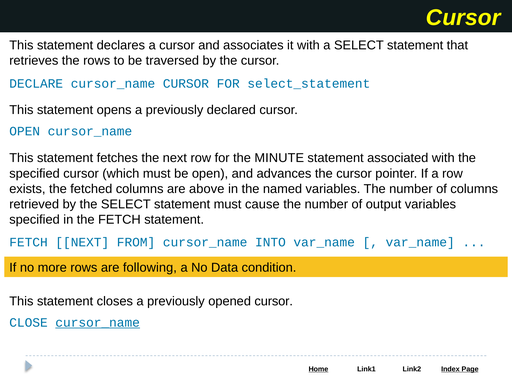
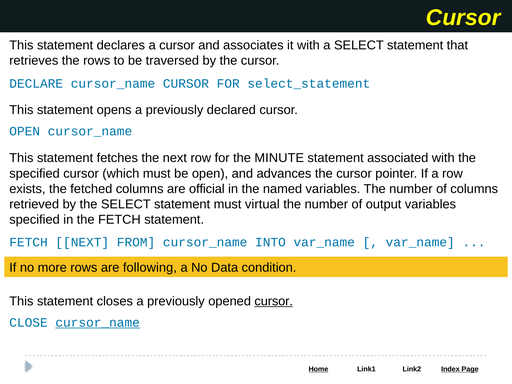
above: above -> official
cause: cause -> virtual
cursor at (274, 301) underline: none -> present
